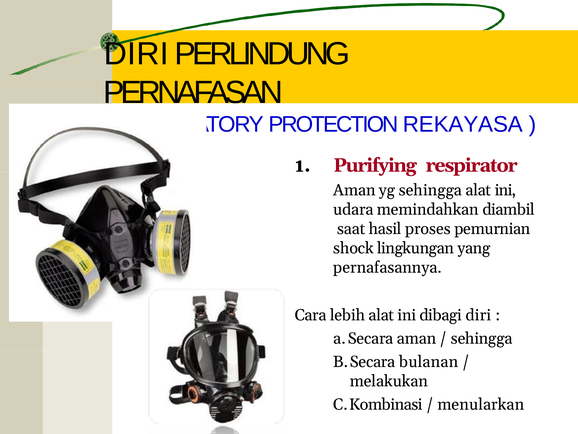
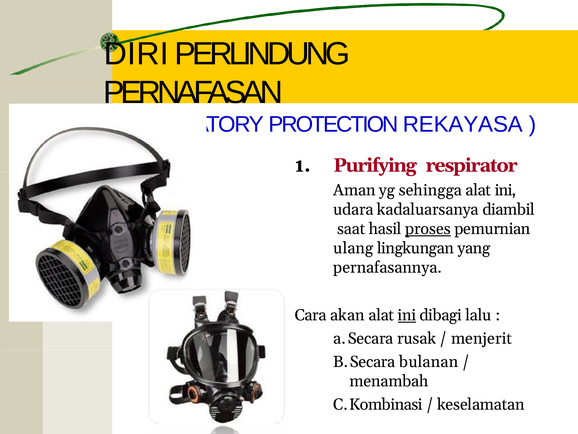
memindahkan: memindahkan -> kadaluarsanya
proses underline: none -> present
shock: shock -> ulang
lebih: lebih -> akan
ini at (407, 315) underline: none -> present
dibagi diri: diri -> lalu
aman at (417, 338): aman -> rusak
sehingga at (482, 338): sehingga -> menjerit
melakukan: melakukan -> menambah
menularkan: menularkan -> keselamatan
